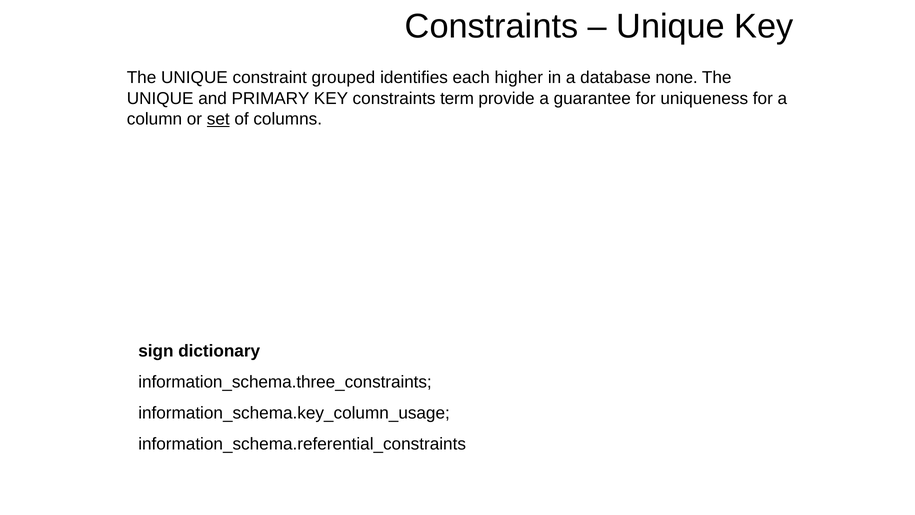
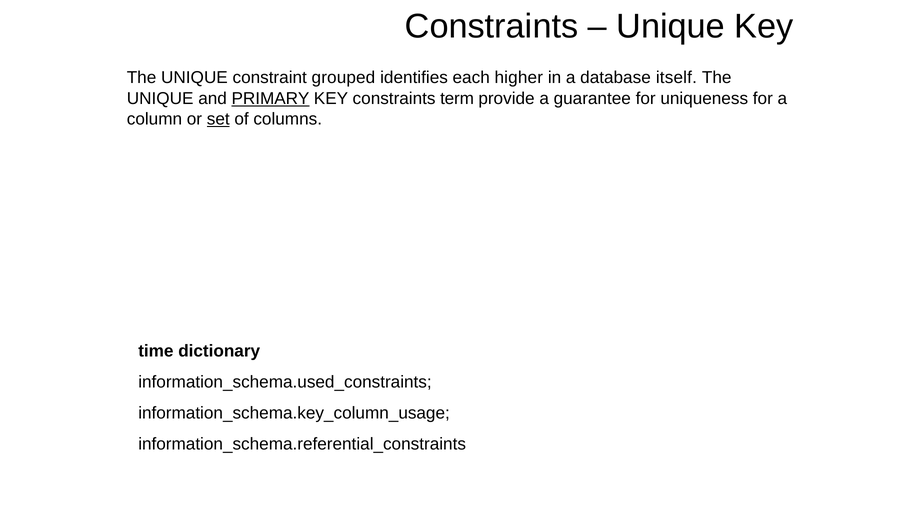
none: none -> itself
PRIMARY underline: none -> present
sign: sign -> time
information_schema.three_constraints: information_schema.three_constraints -> information_schema.used_constraints
